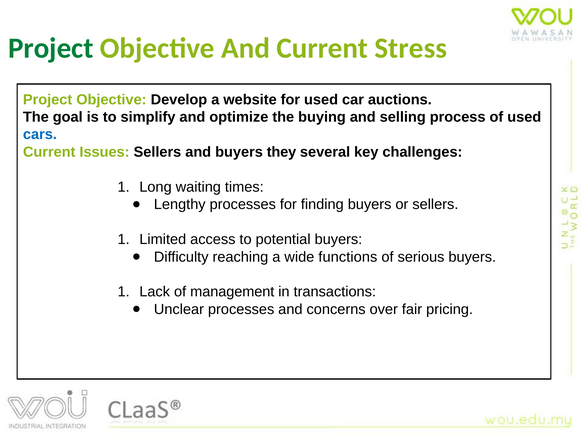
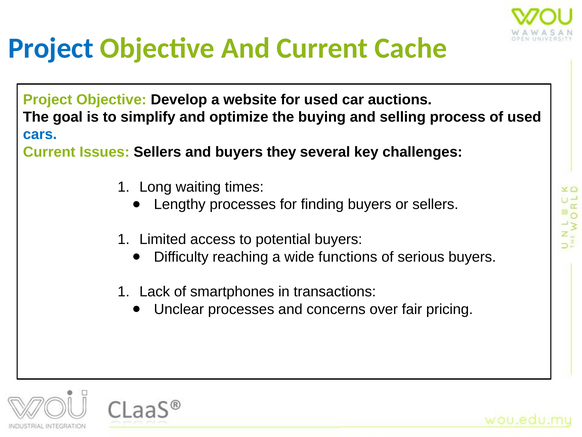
Project at (51, 48) colour: green -> blue
Stress: Stress -> Cache
management: management -> smartphones
